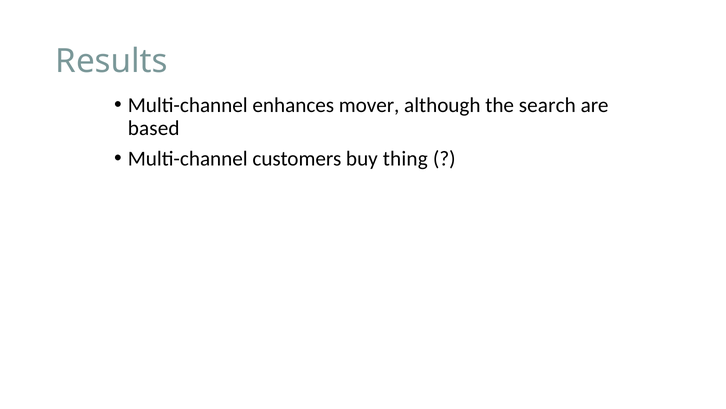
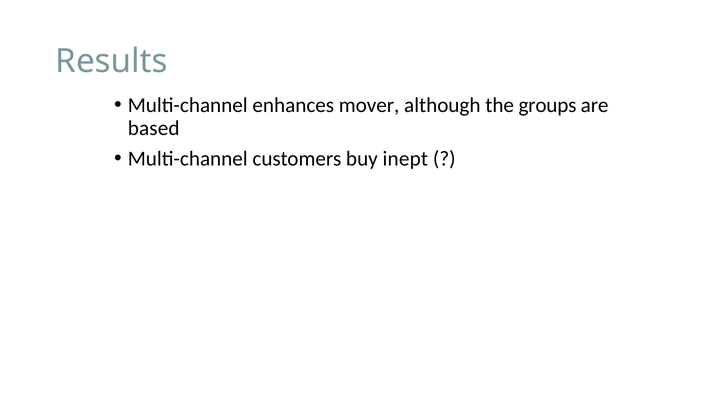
search: search -> groups
thing: thing -> inept
